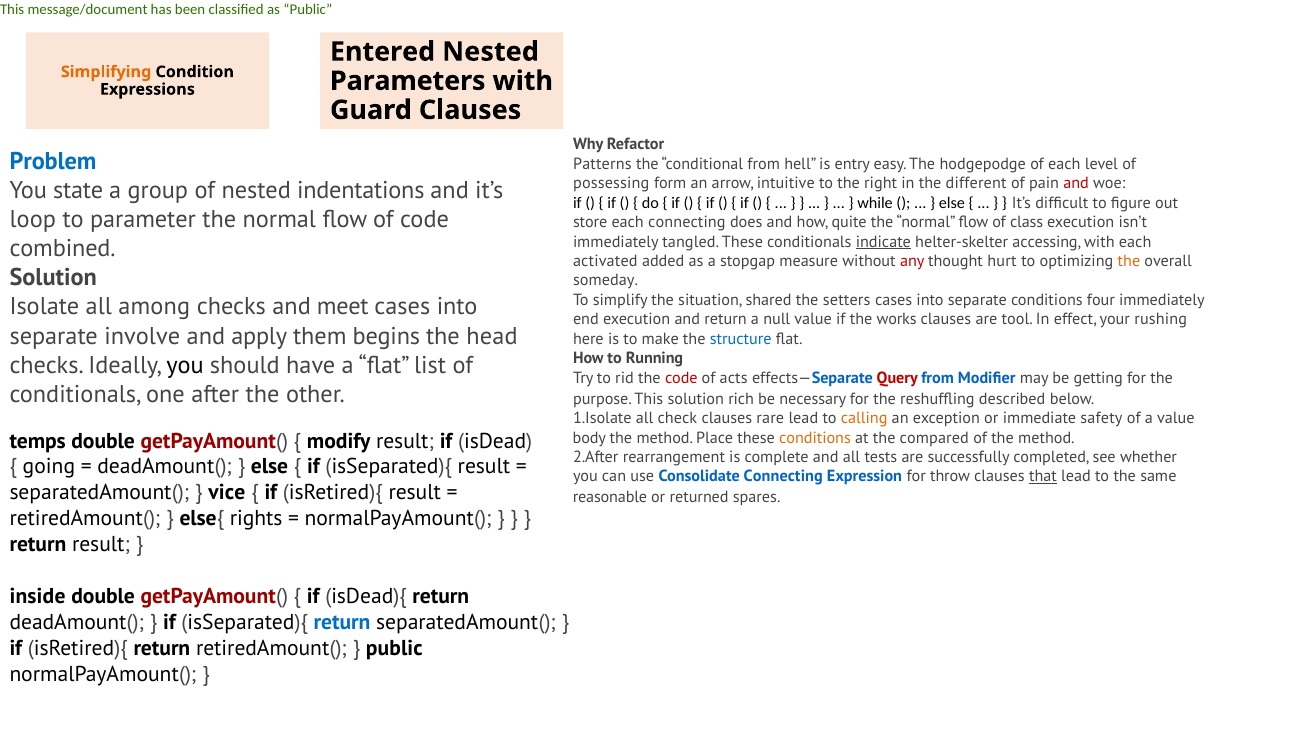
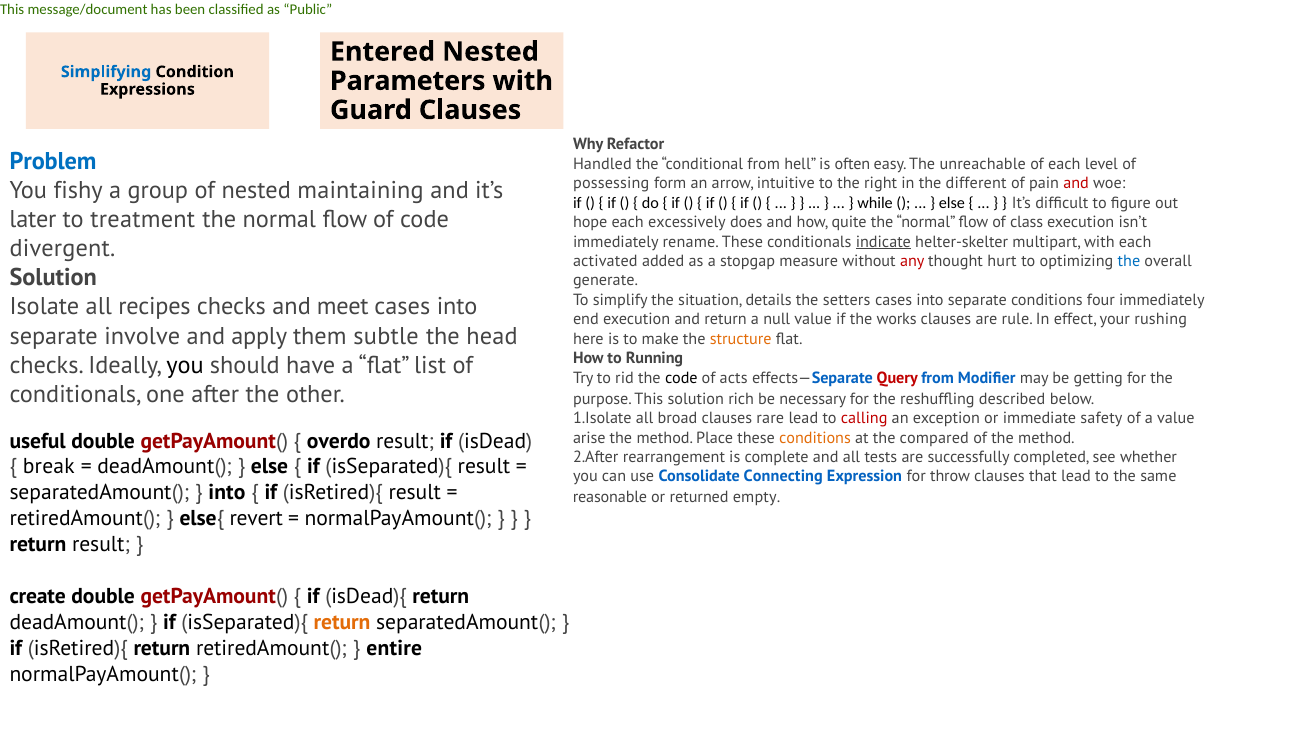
Simplifying colour: orange -> blue
Patterns: Patterns -> Handled
entry: entry -> often
hodgepodge: hodgepodge -> unreachable
state: state -> fishy
indentations: indentations -> maintaining
loop: loop -> later
parameter: parameter -> treatment
store: store -> hope
each connecting: connecting -> excessively
tangled: tangled -> rename
accessing: accessing -> multipart
combined: combined -> divergent
the at (1129, 261) colour: orange -> blue
someday: someday -> generate
shared: shared -> details
among: among -> recipes
tool: tool -> rule
begins: begins -> subtle
structure colour: blue -> orange
code at (681, 378) colour: red -> black
check: check -> broad
calling colour: orange -> red
body: body -> arise
temps: temps -> useful
modify: modify -> overdo
going: going -> break
that underline: present -> none
vice at (227, 493): vice -> into
spares: spares -> empty
rights: rights -> revert
inside: inside -> create
return at (342, 622) colour: blue -> orange
public at (394, 648): public -> entire
